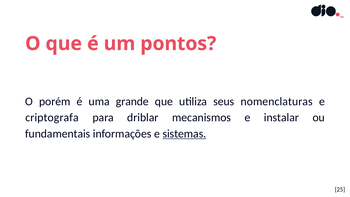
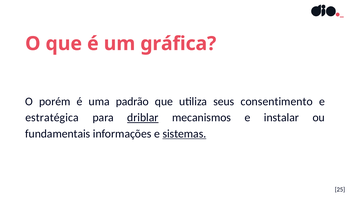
pontos: pontos -> gráfica
grande: grande -> padrão
nomenclaturas: nomenclaturas -> consentimento
criptografa: criptografa -> estratégica
driblar underline: none -> present
